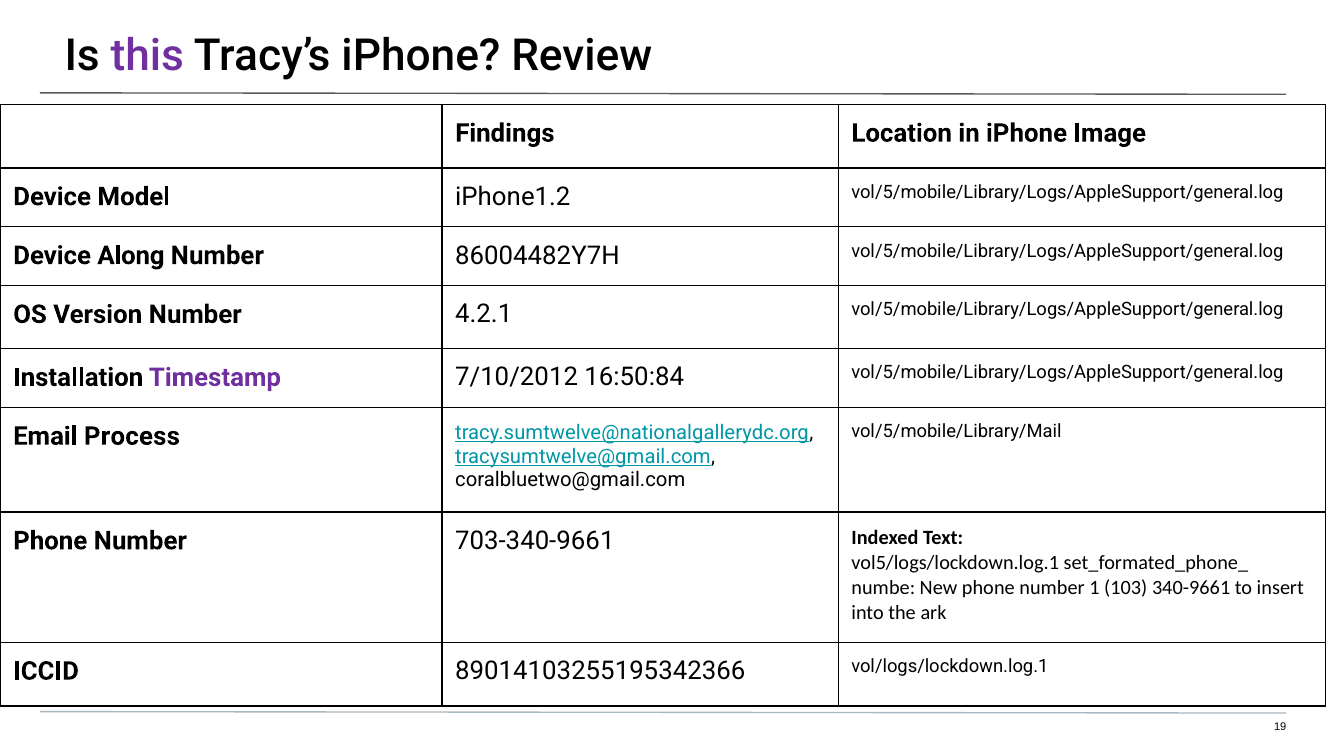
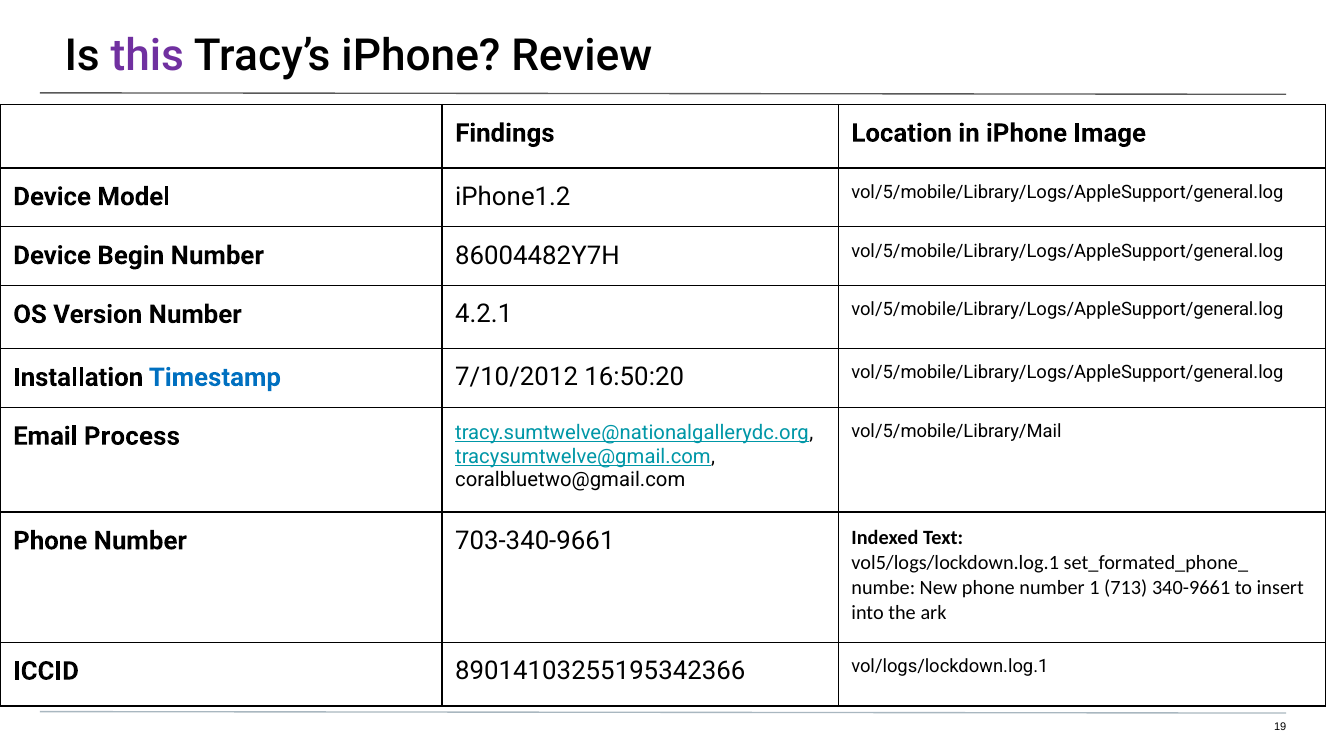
Along: Along -> Begin
Timestamp colour: purple -> blue
16:50:84: 16:50:84 -> 16:50:20
103: 103 -> 713
